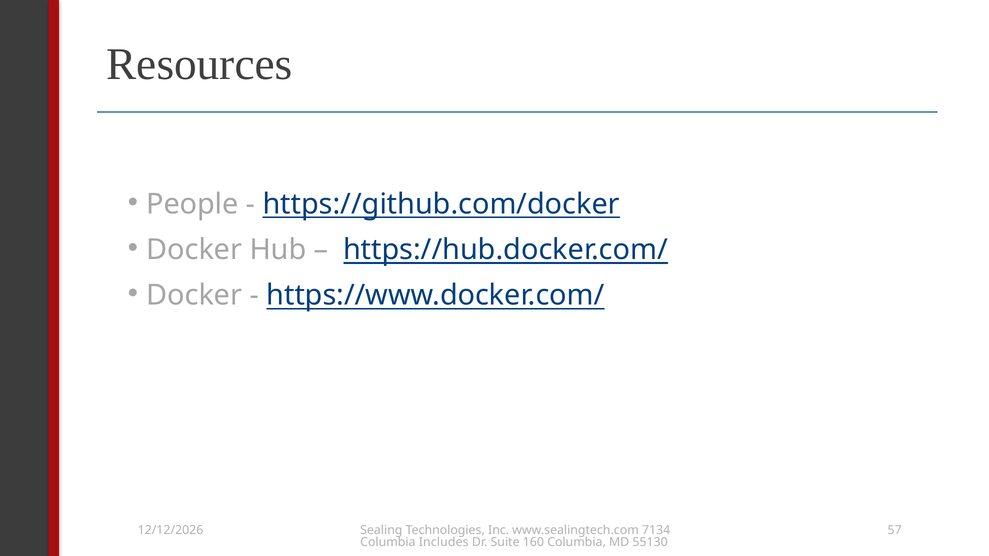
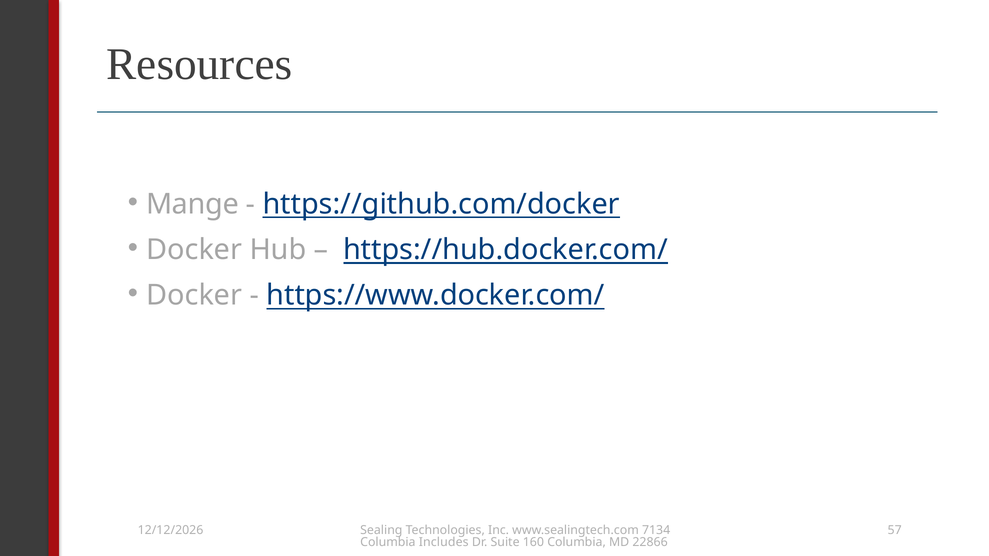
People: People -> Mange
55130: 55130 -> 22866
